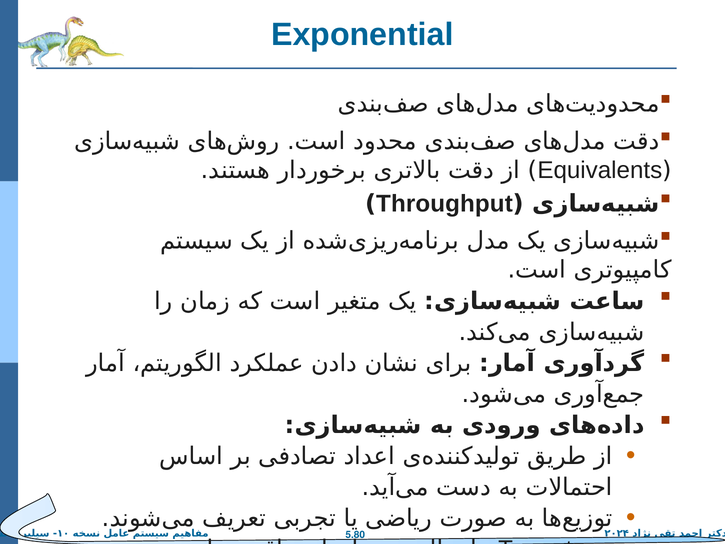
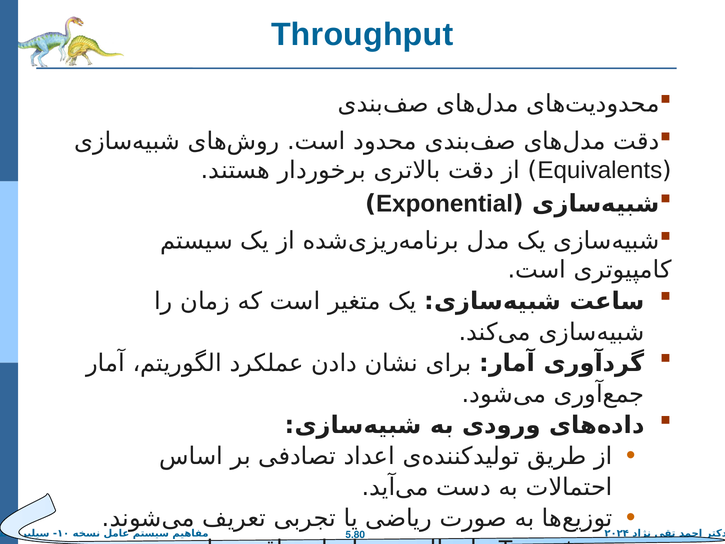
Exponential: Exponential -> Throughput
Throughput: Throughput -> Exponential
